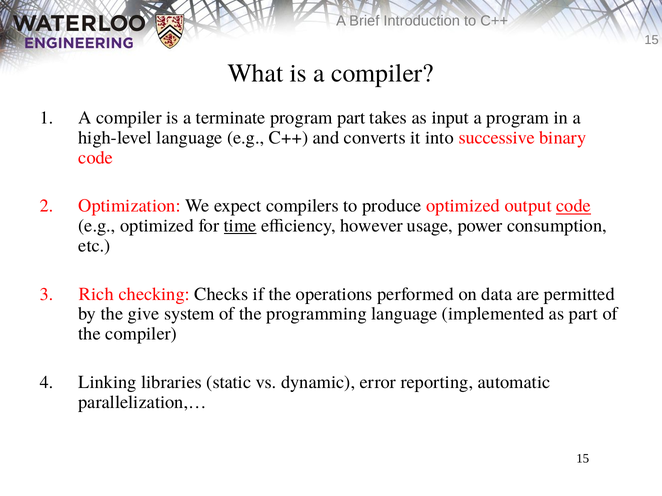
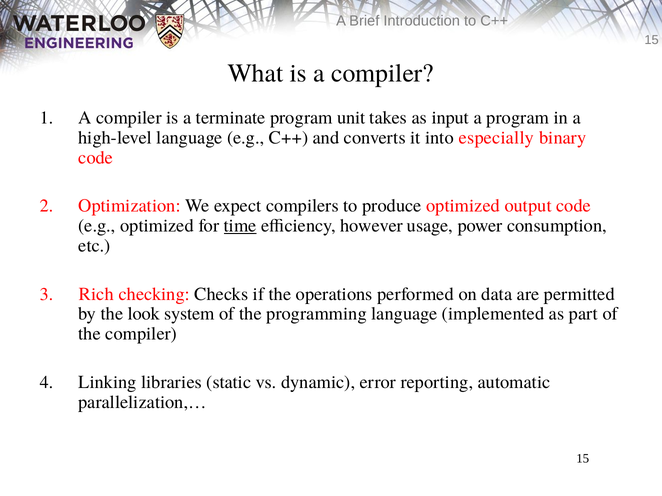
program part: part -> unit
successive: successive -> especially
code at (574, 206) underline: present -> none
give: give -> look
